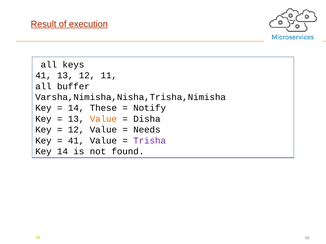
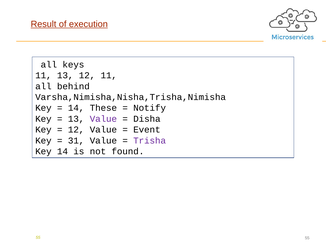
41 at (43, 76): 41 -> 11
buffer: buffer -> behind
Value at (103, 119) colour: orange -> purple
Needs: Needs -> Event
41 at (76, 141): 41 -> 31
